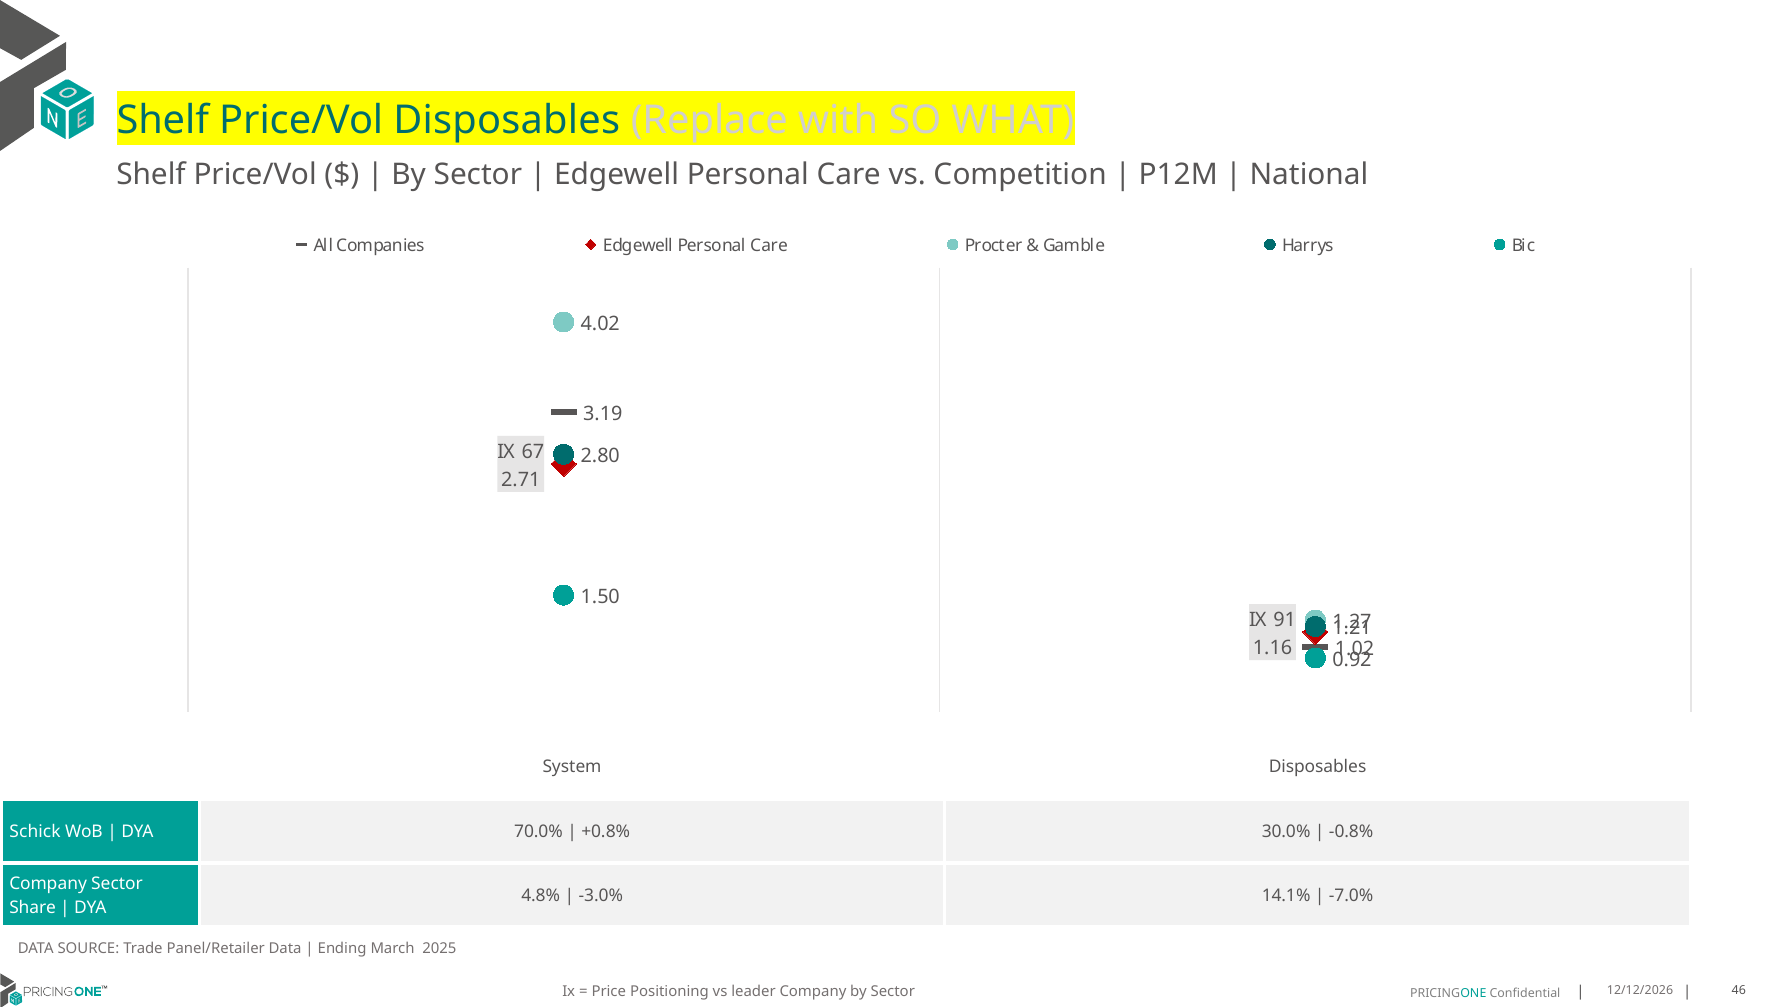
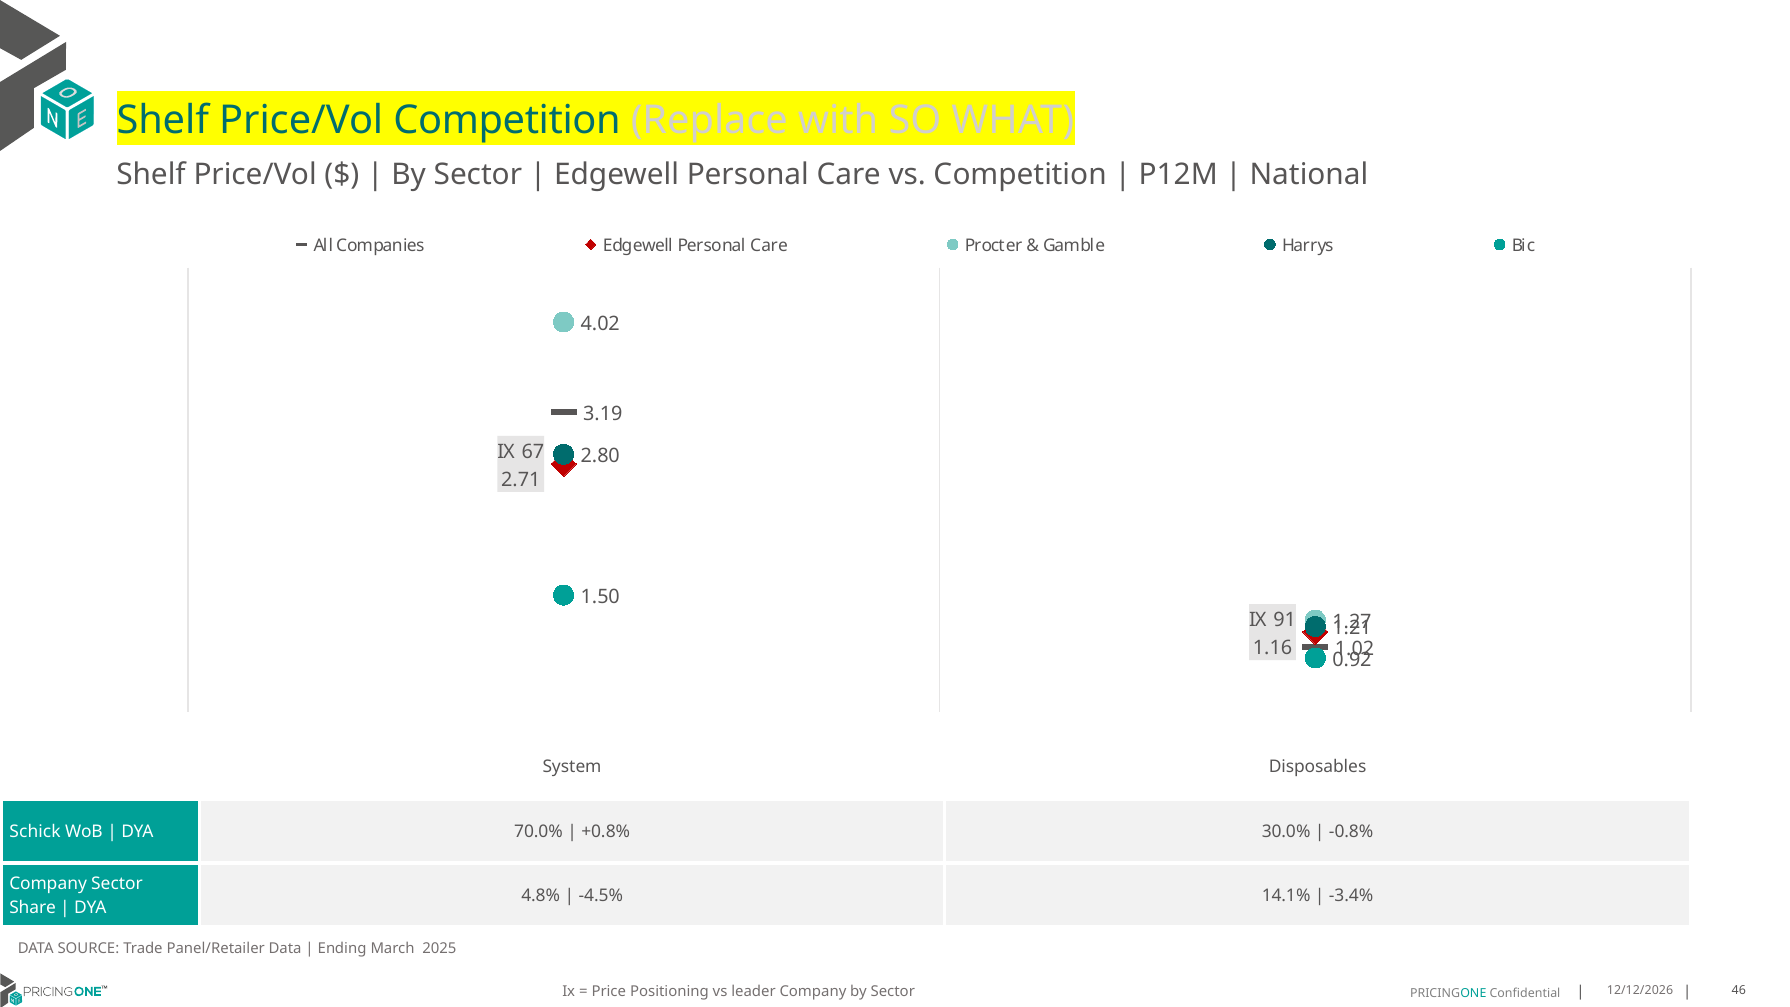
Price/Vol Disposables: Disposables -> Competition
-3.0%: -3.0% -> -4.5%
-7.0%: -7.0% -> -3.4%
